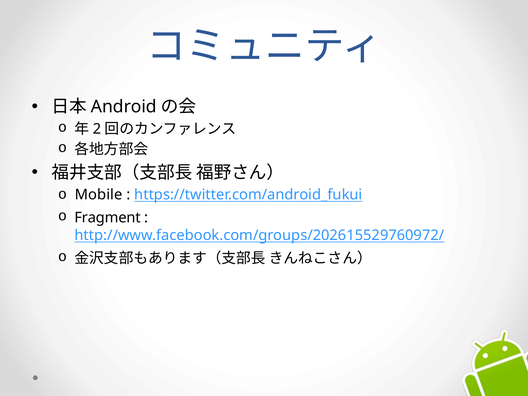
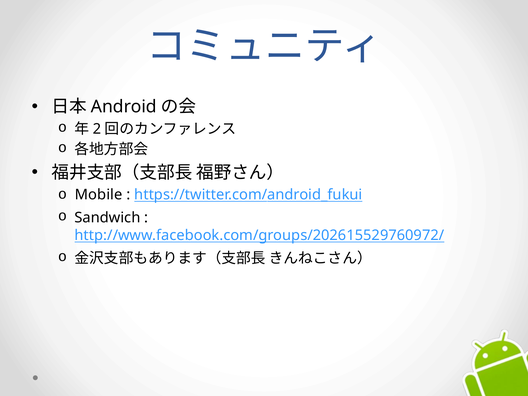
Fragment: Fragment -> Sandwich
